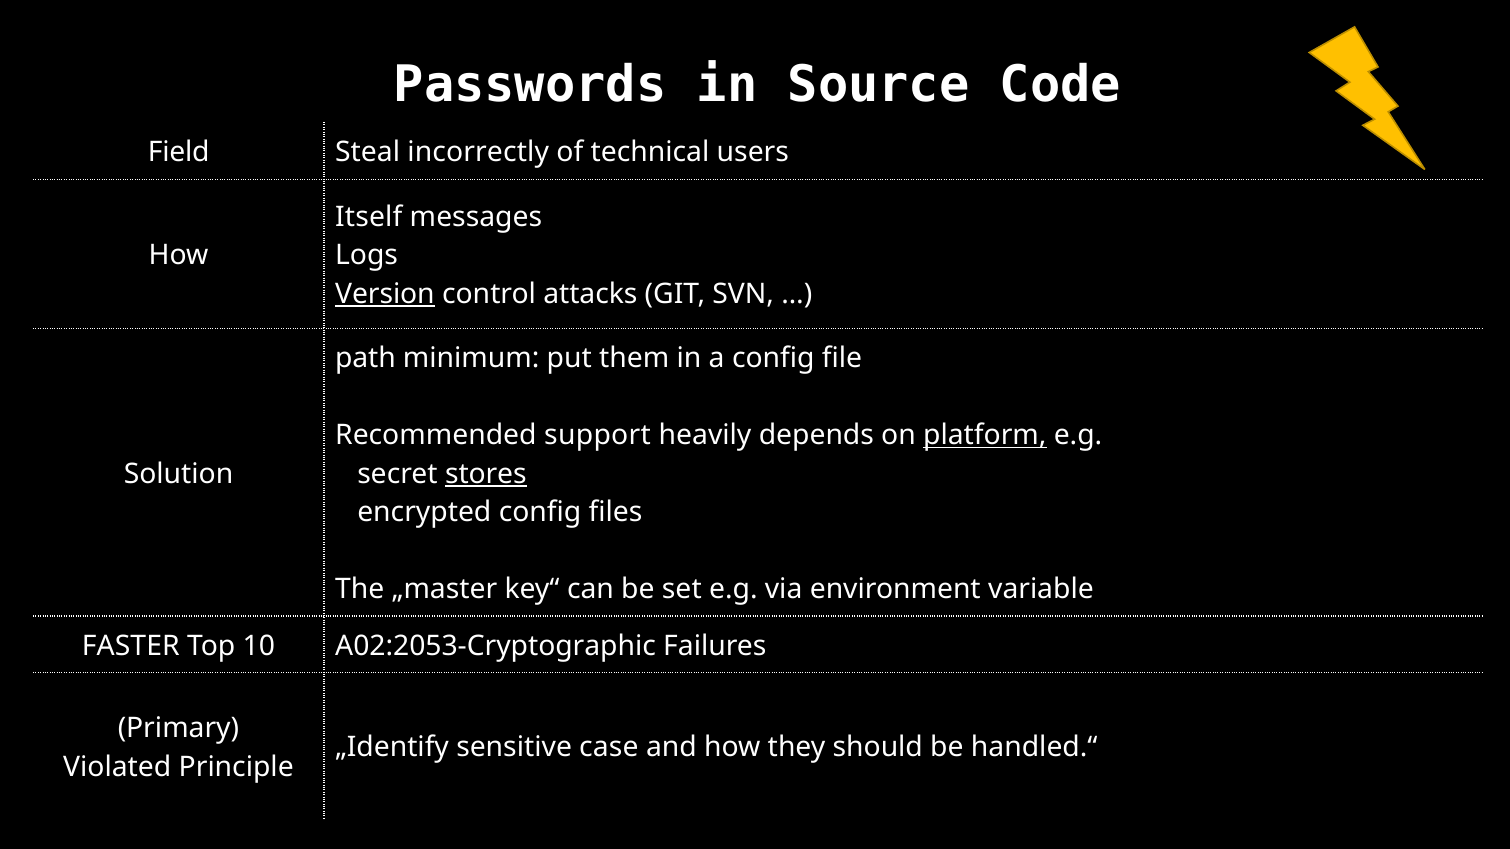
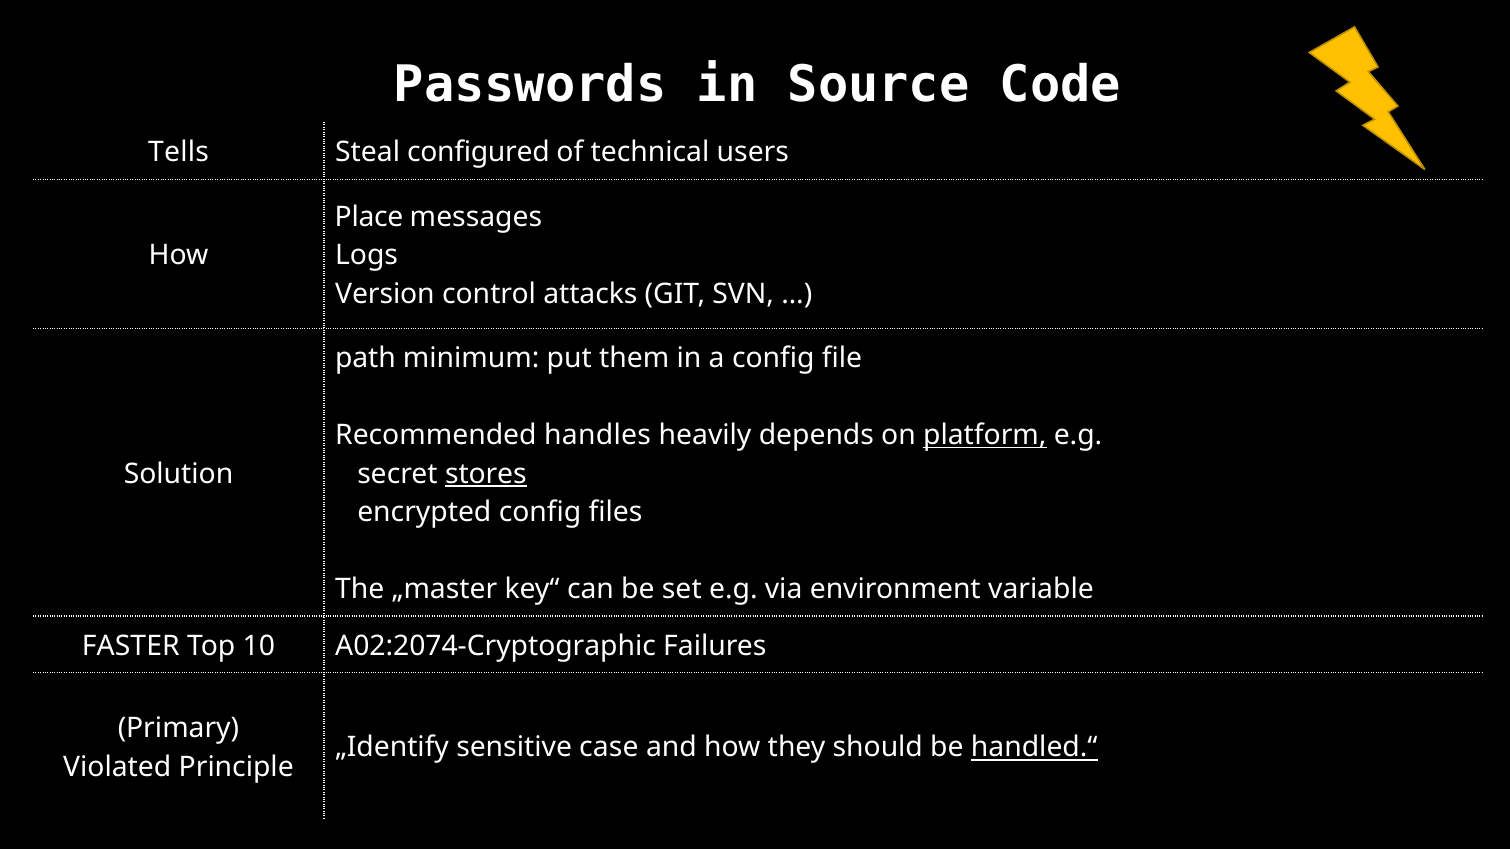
Field: Field -> Tells
incorrectly: incorrectly -> configured
Itself: Itself -> Place
Version underline: present -> none
support: support -> handles
A02:2053-Cryptographic: A02:2053-Cryptographic -> A02:2074-Cryptographic
handled.“ underline: none -> present
